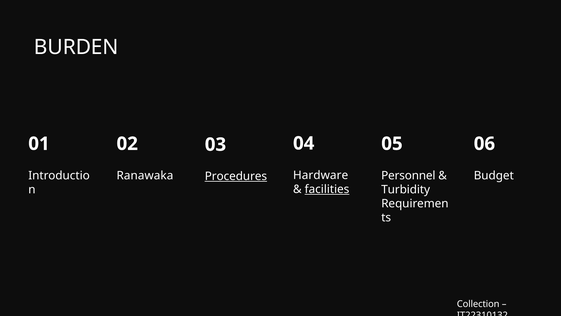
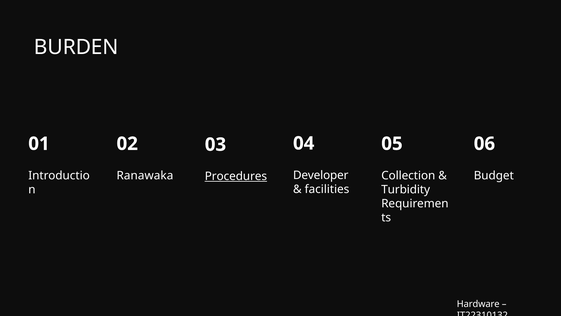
Hardware: Hardware -> Developer
Personnel: Personnel -> Collection
facilities underline: present -> none
Collection: Collection -> Hardware
